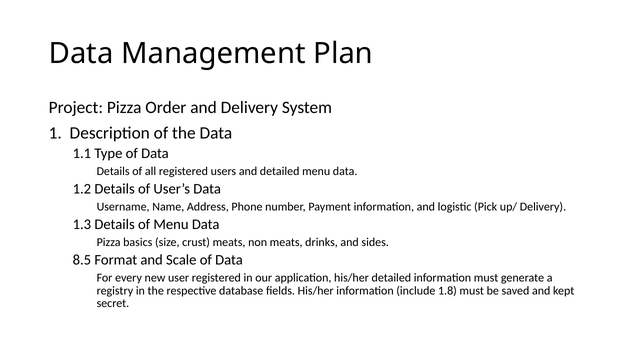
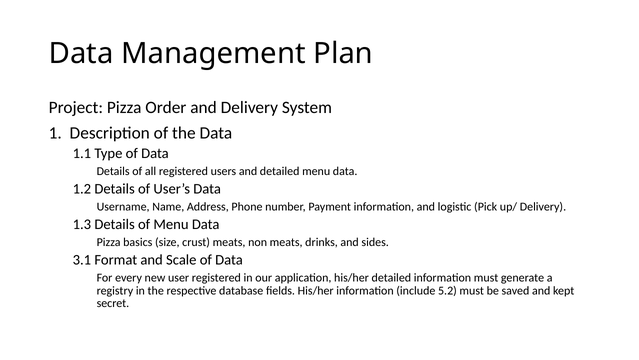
8.5: 8.5 -> 3.1
1.8: 1.8 -> 5.2
